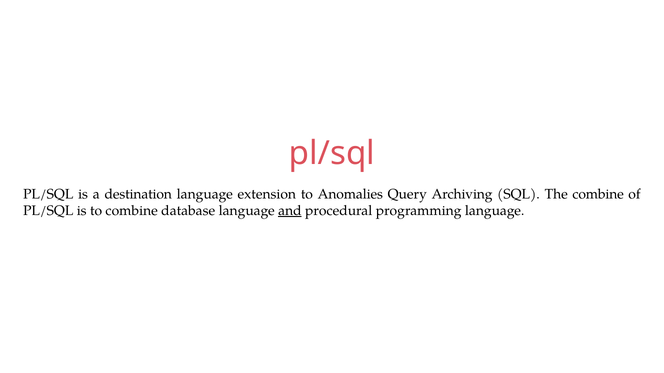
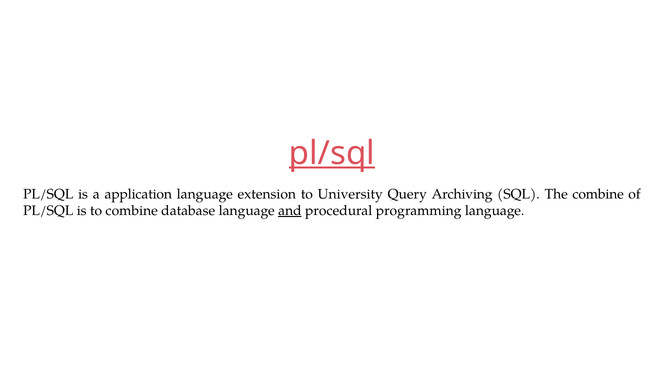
pl/sql at (332, 153) underline: none -> present
destination: destination -> application
Anomalies: Anomalies -> University
